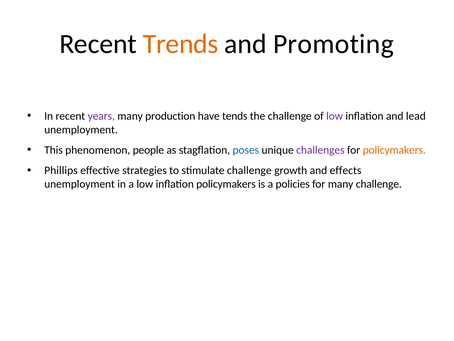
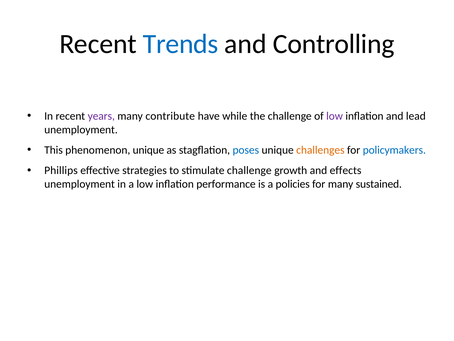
Trends colour: orange -> blue
Promoting: Promoting -> Controlling
production: production -> contribute
tends: tends -> while
phenomenon people: people -> unique
challenges colour: purple -> orange
policymakers at (394, 150) colour: orange -> blue
inflation policymakers: policymakers -> performance
many challenge: challenge -> sustained
